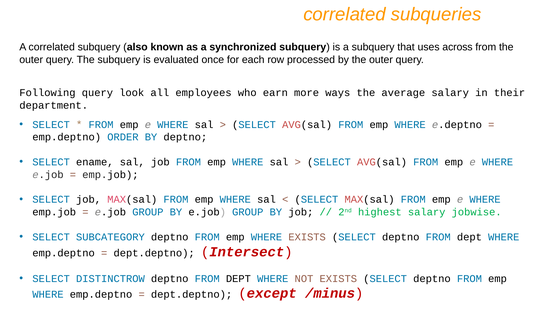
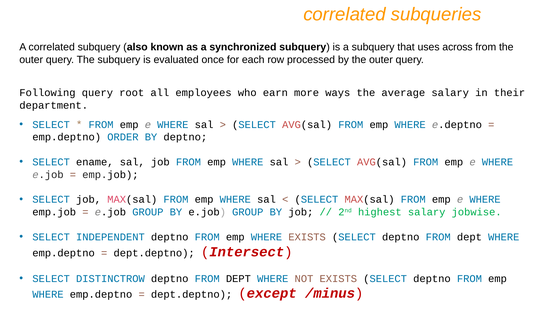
look: look -> root
SUBCATEGORY: SUBCATEGORY -> INDEPENDENT
